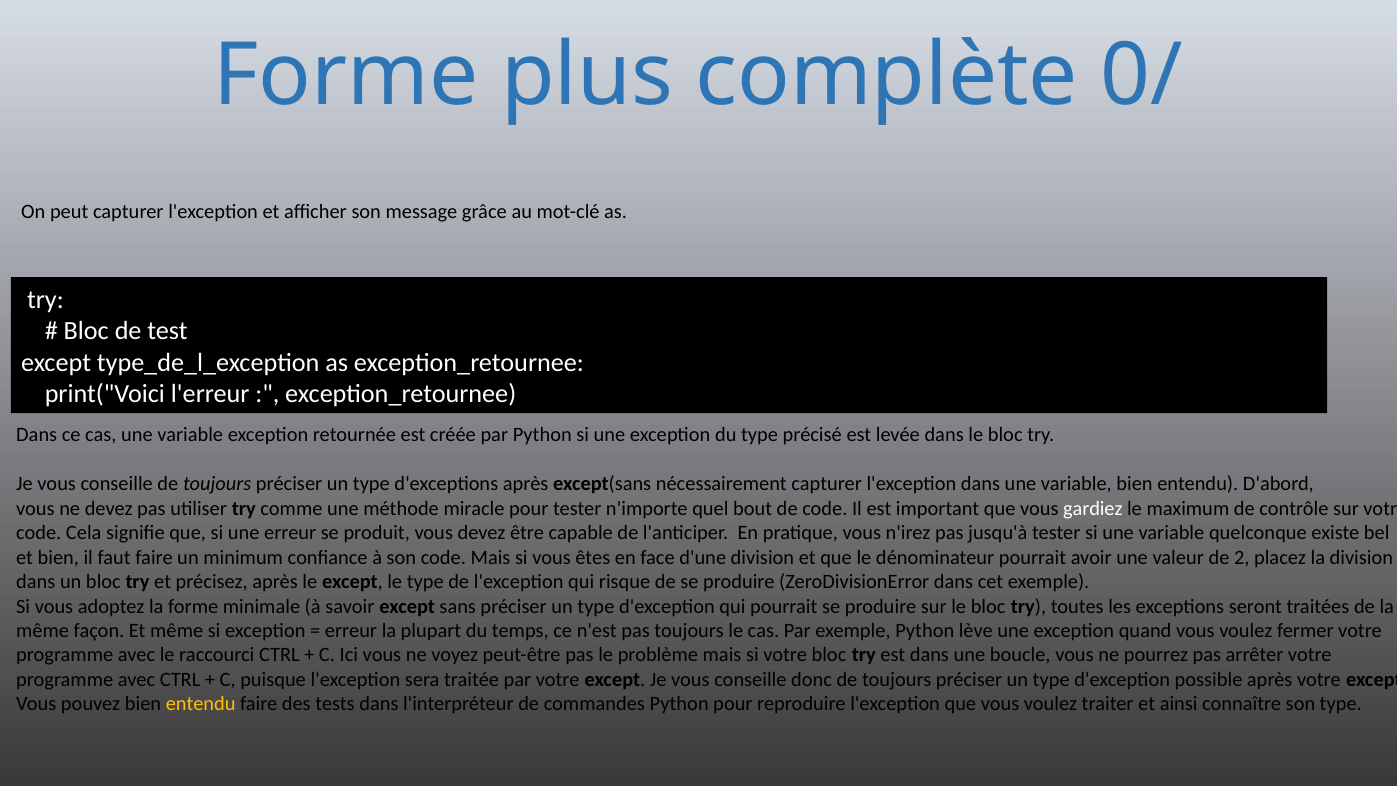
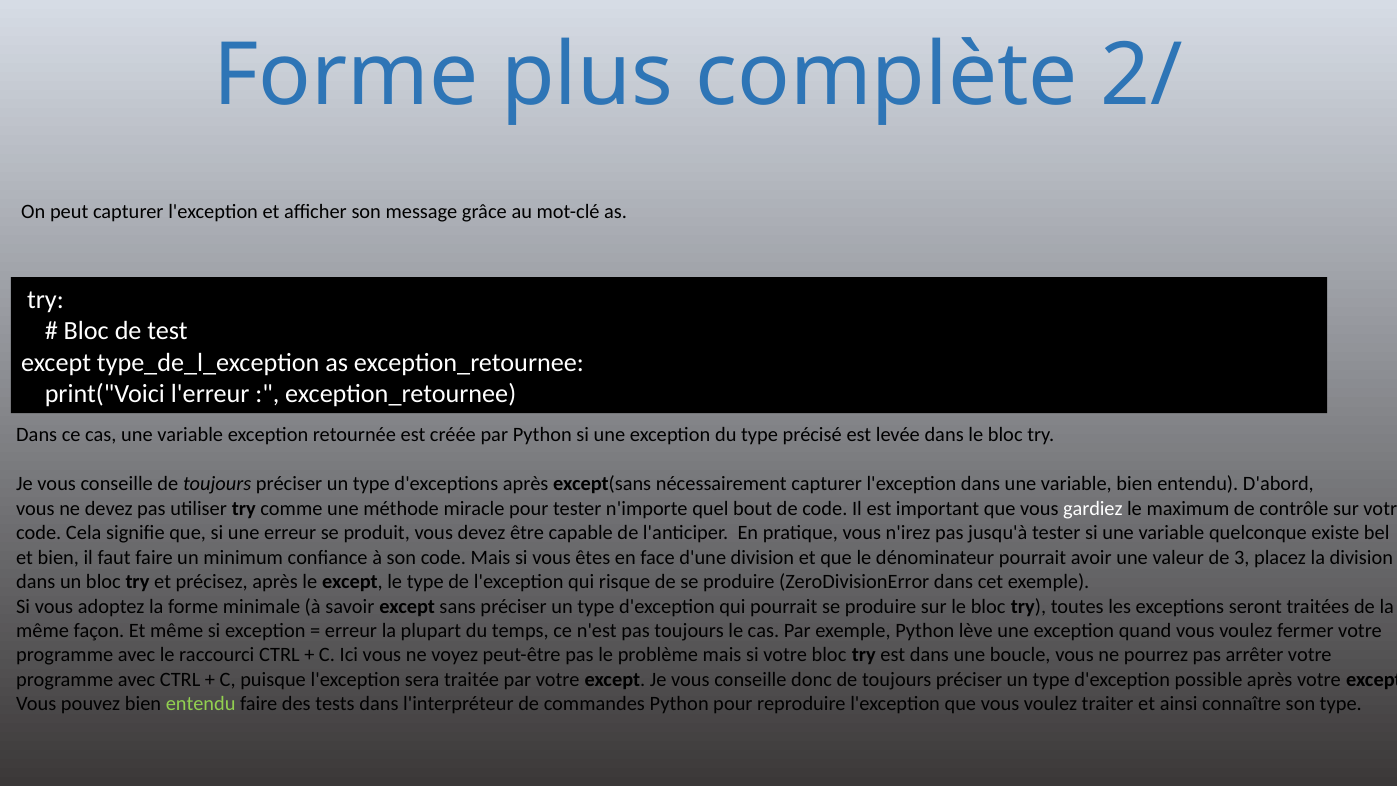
0/: 0/ -> 2/
2: 2 -> 3
entendu at (201, 704) colour: yellow -> light green
